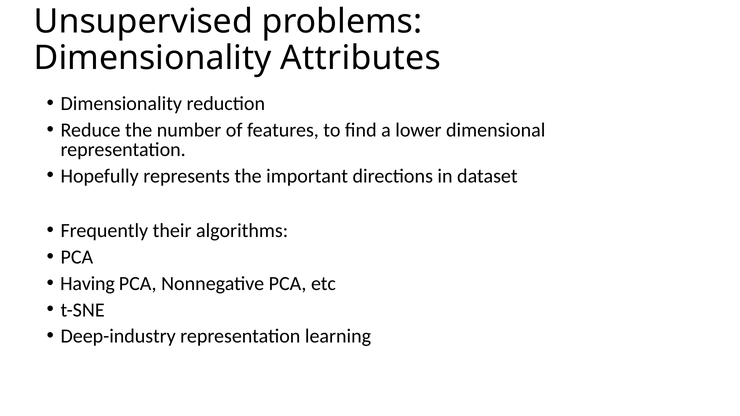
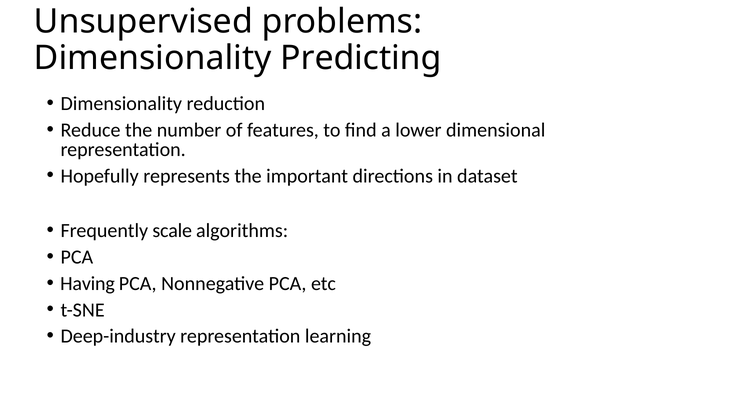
Attributes: Attributes -> Predicting
their: their -> scale
